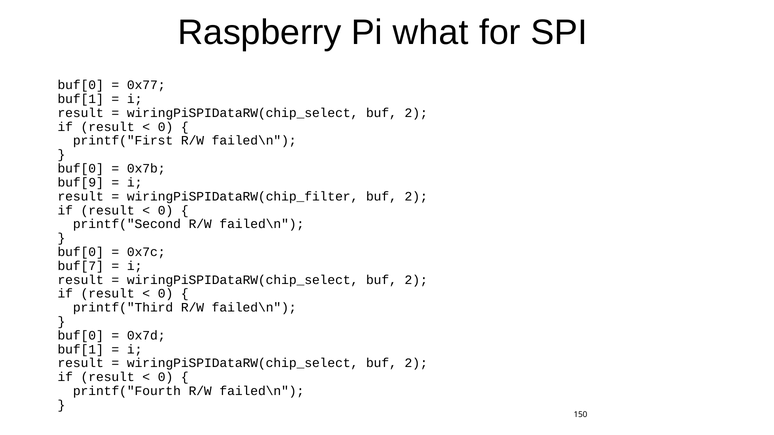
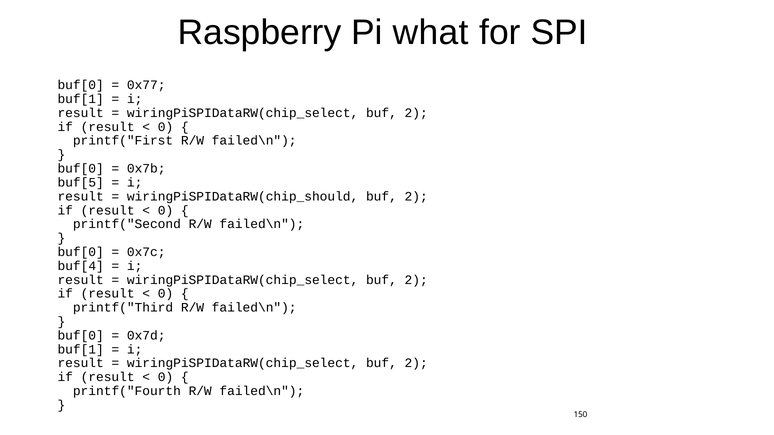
buf[9: buf[9 -> buf[5
wiringPiSPIDataRW(chip_filter: wiringPiSPIDataRW(chip_filter -> wiringPiSPIDataRW(chip_should
buf[7: buf[7 -> buf[4
